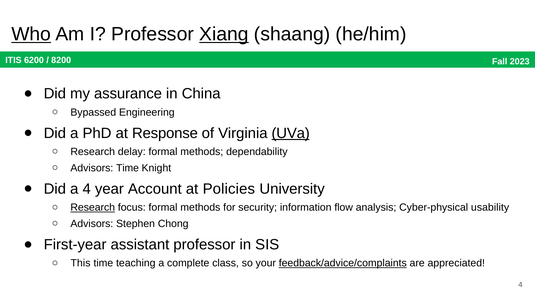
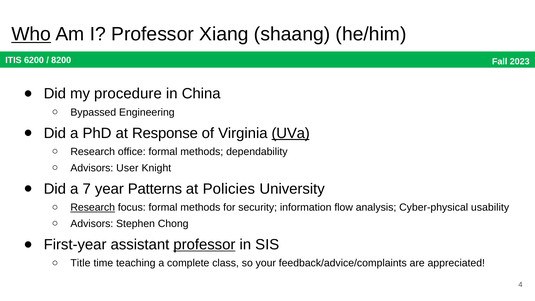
Xiang underline: present -> none
assurance: assurance -> procedure
delay: delay -> office
Advisors Time: Time -> User
a 4: 4 -> 7
Account: Account -> Patterns
professor at (204, 245) underline: none -> present
This: This -> Title
feedback/advice/complaints underline: present -> none
